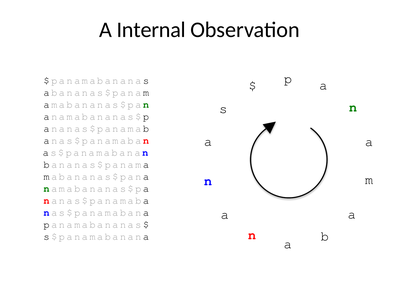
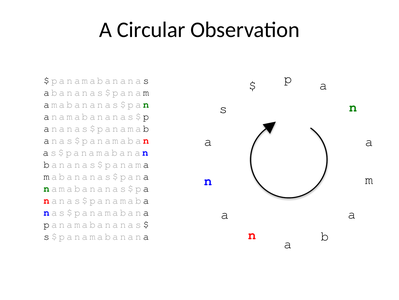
Internal: Internal -> Circular
